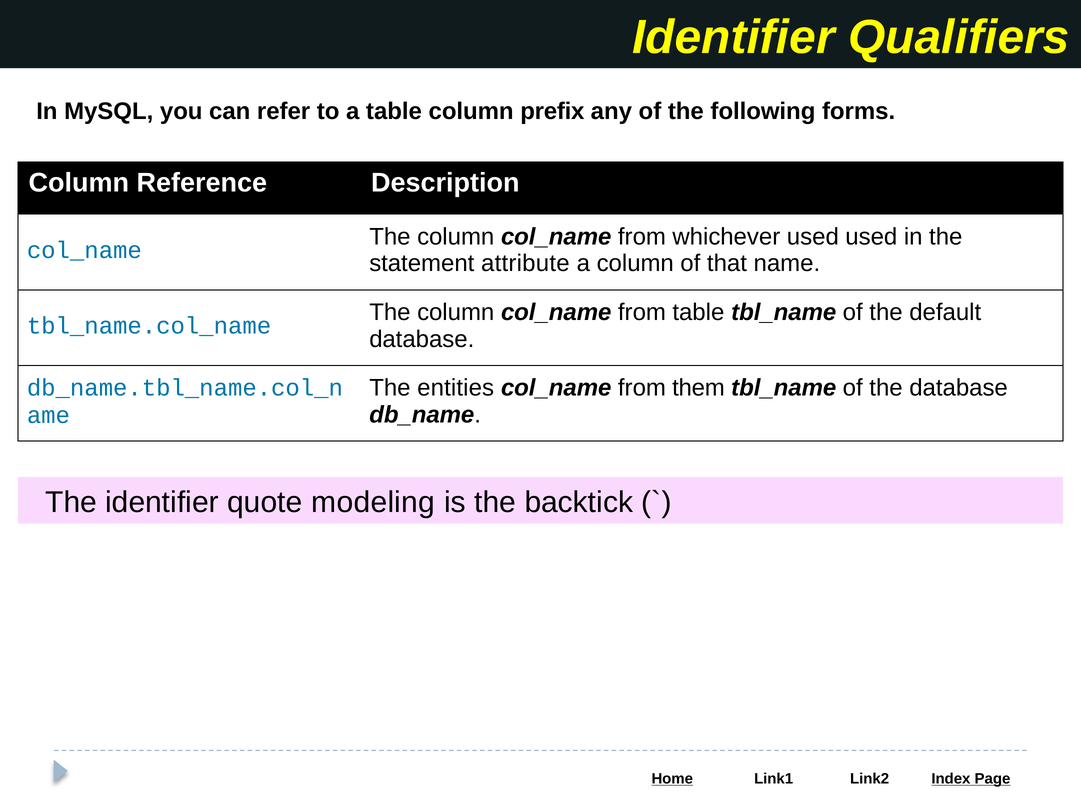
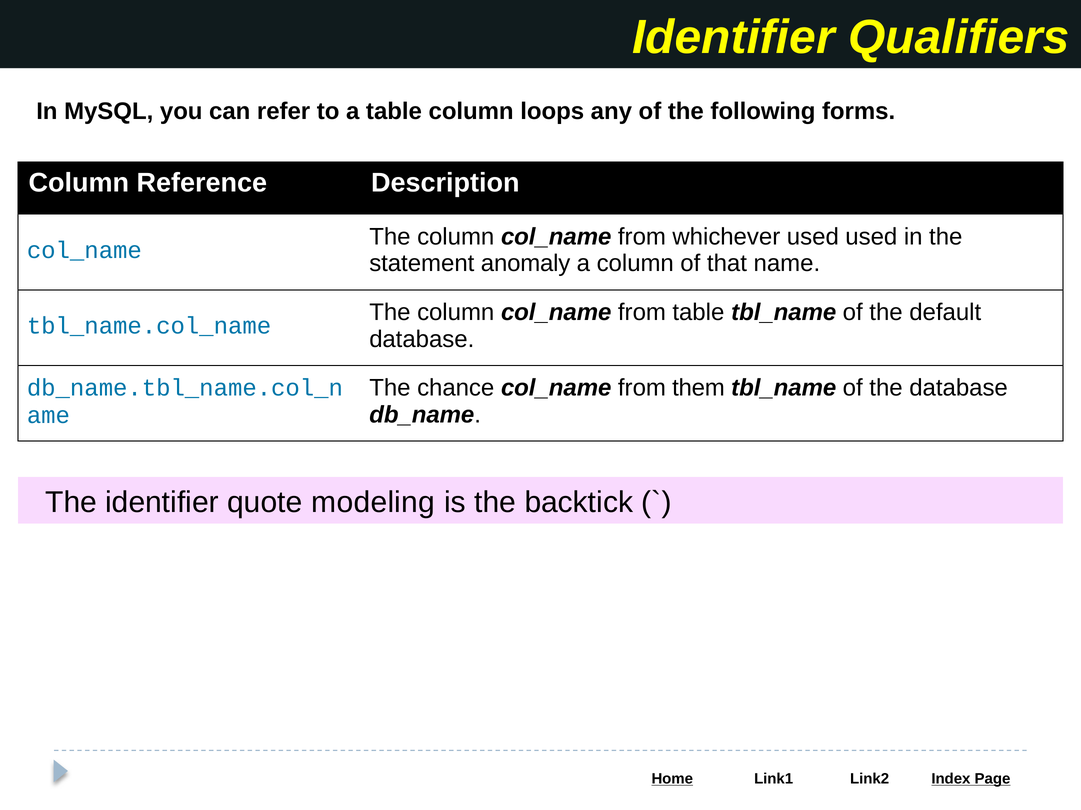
prefix: prefix -> loops
attribute: attribute -> anomaly
entities: entities -> chance
